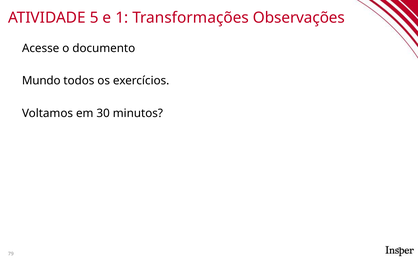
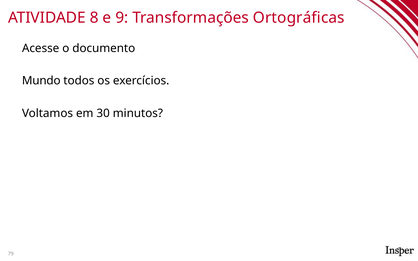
5: 5 -> 8
1: 1 -> 9
Observações: Observações -> Ortográficas
